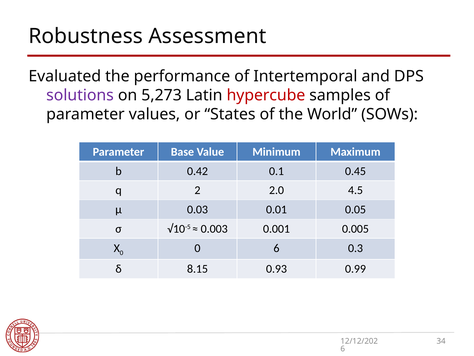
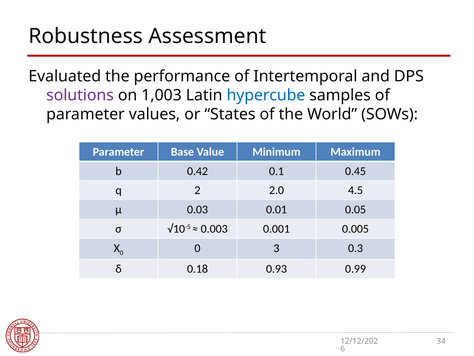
5,273: 5,273 -> 1,003
hypercube colour: red -> blue
0 6: 6 -> 3
8.15: 8.15 -> 0.18
